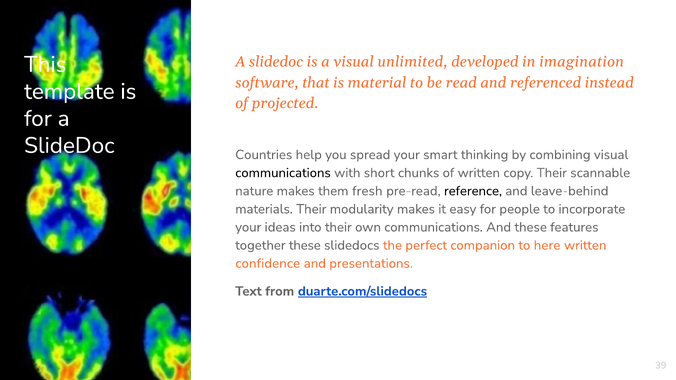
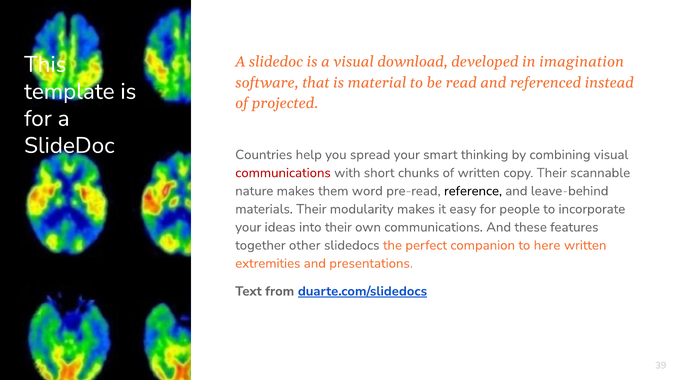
unlimited: unlimited -> download
communications at (283, 173) colour: black -> red
fresh: fresh -> word
together these: these -> other
confidence: confidence -> extremities
